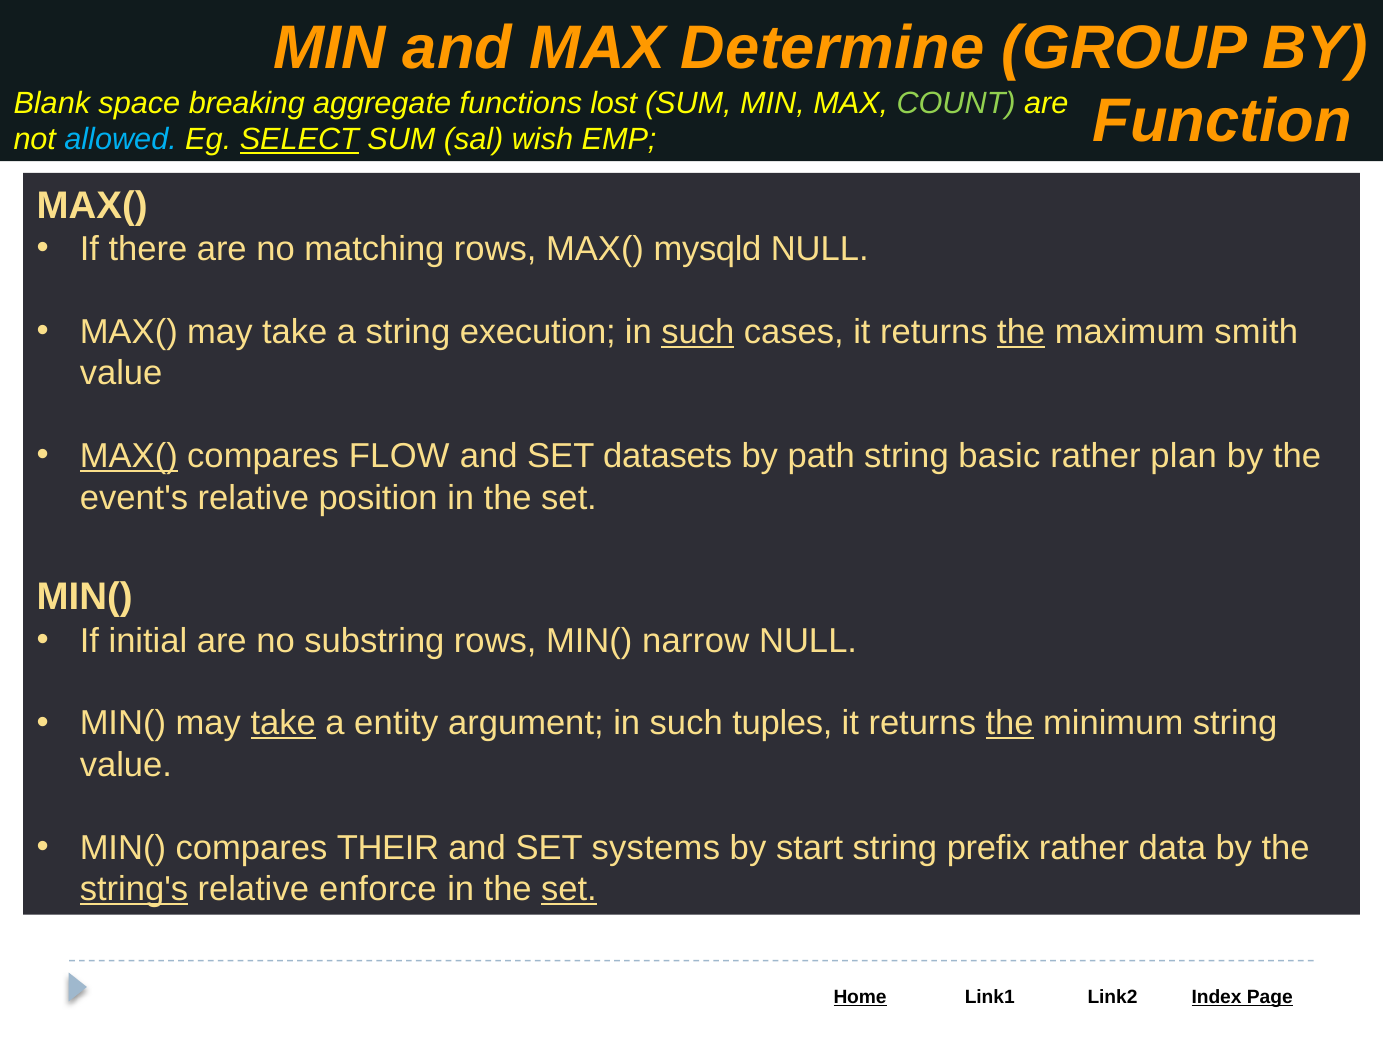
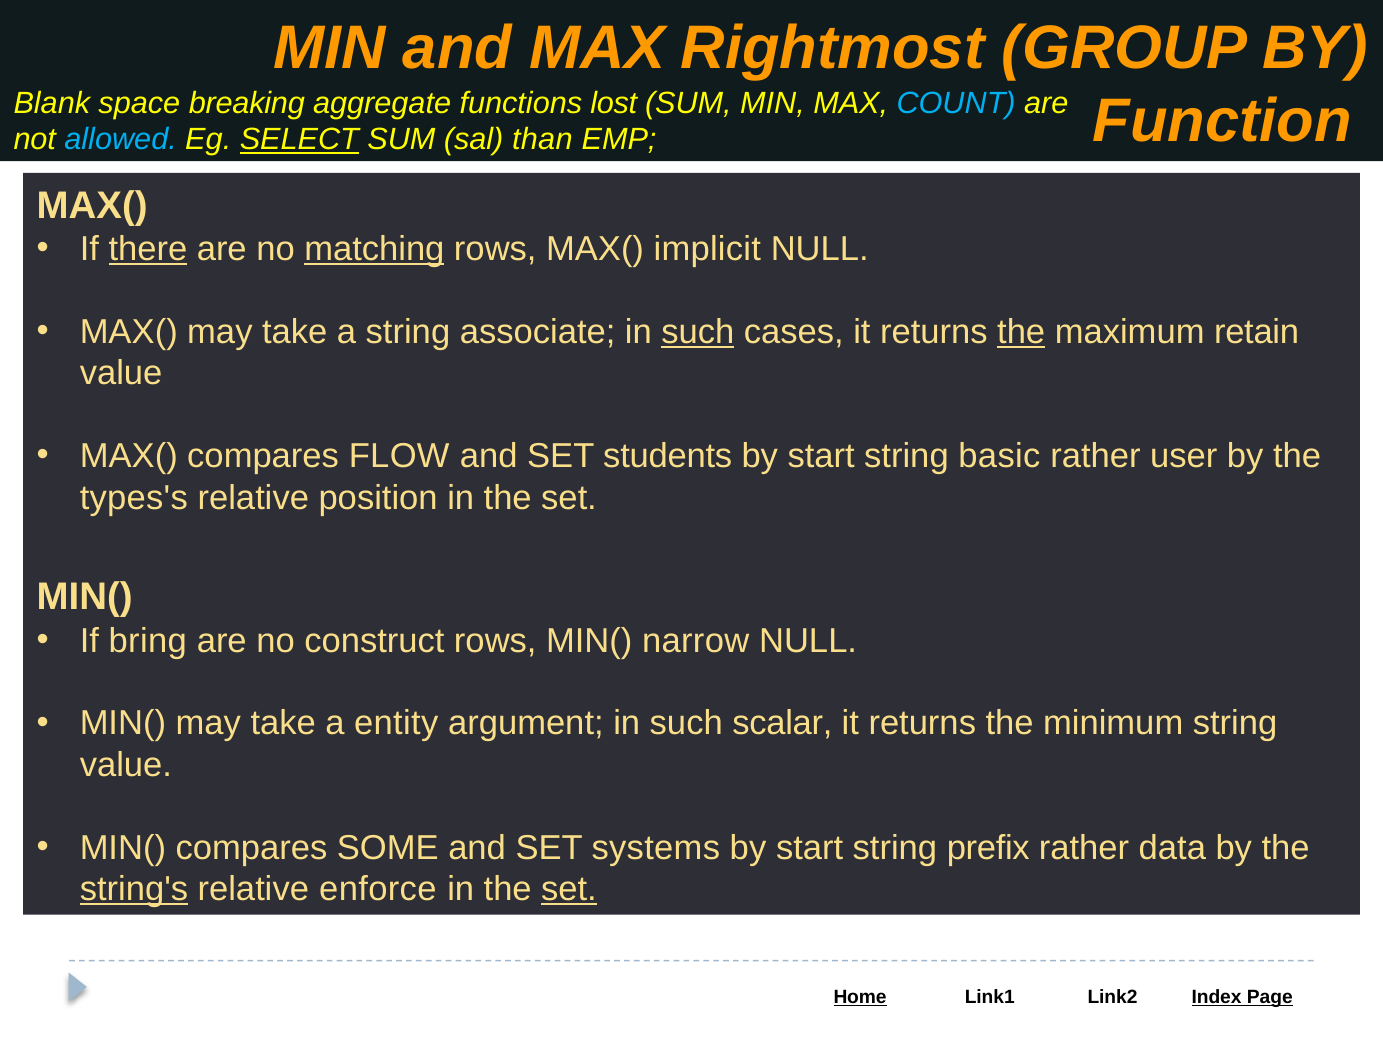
Determine: Determine -> Rightmost
COUNT colour: light green -> light blue
wish: wish -> than
there underline: none -> present
matching underline: none -> present
mysqld: mysqld -> implicit
execution: execution -> associate
smith: smith -> retain
MAX( at (129, 456) underline: present -> none
datasets: datasets -> students
path at (821, 456): path -> start
plan: plan -> user
event's: event's -> types's
initial: initial -> bring
substring: substring -> construct
take at (283, 724) underline: present -> none
tuples: tuples -> scalar
the at (1010, 724) underline: present -> none
THEIR: THEIR -> SOME
